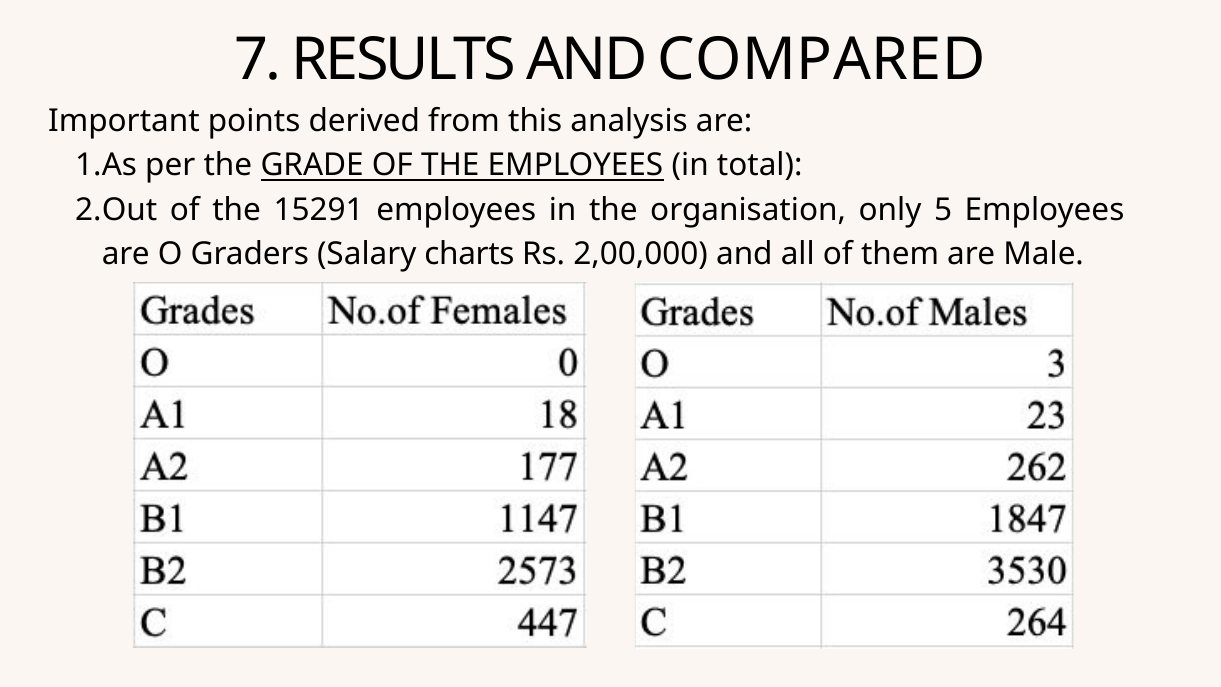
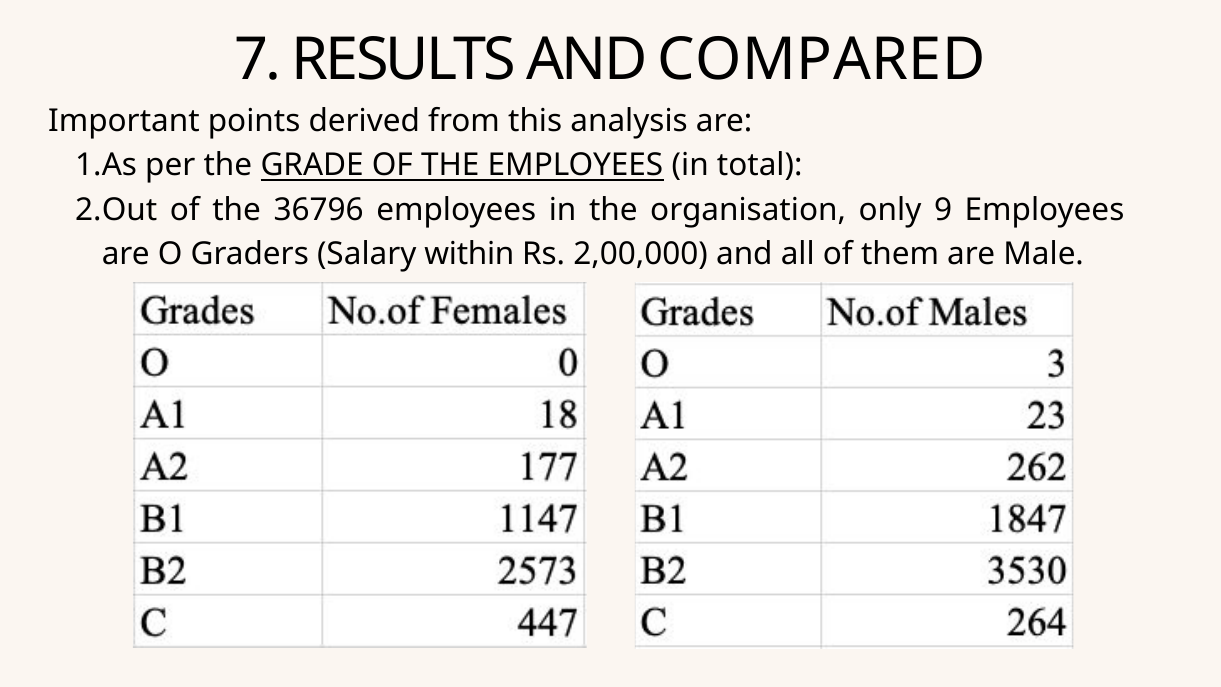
15291: 15291 -> 36796
5: 5 -> 9
charts: charts -> within
